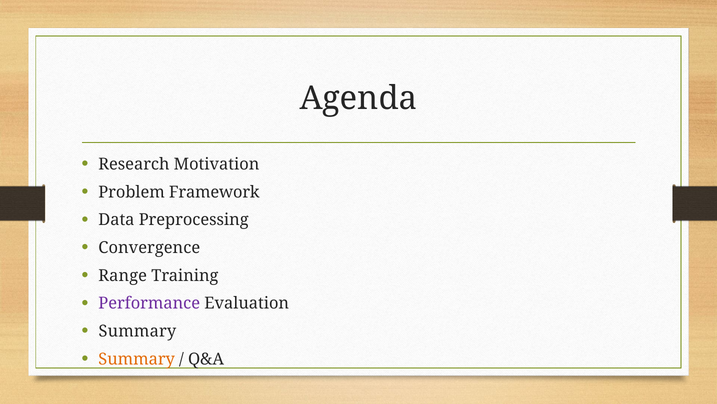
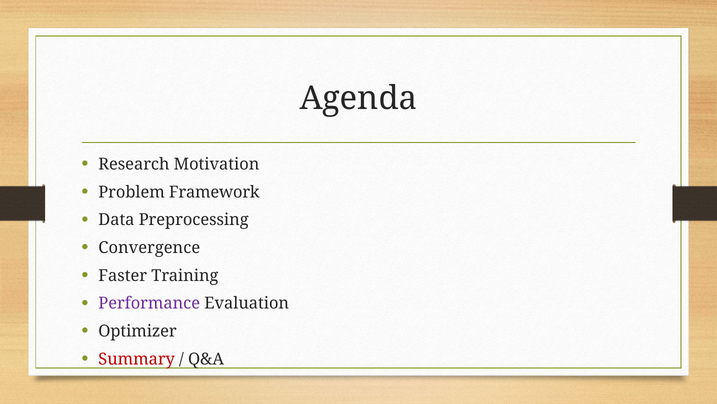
Range: Range -> Faster
Summary at (137, 331): Summary -> Optimizer
Summary at (137, 359) colour: orange -> red
